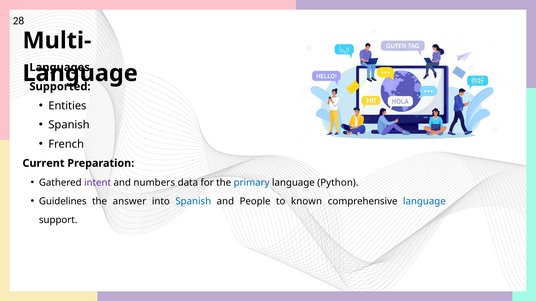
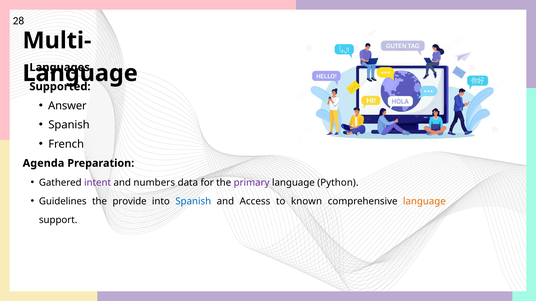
Entities: Entities -> Answer
Current: Current -> Agenda
primary colour: blue -> purple
answer: answer -> provide
People: People -> Access
language at (424, 202) colour: blue -> orange
